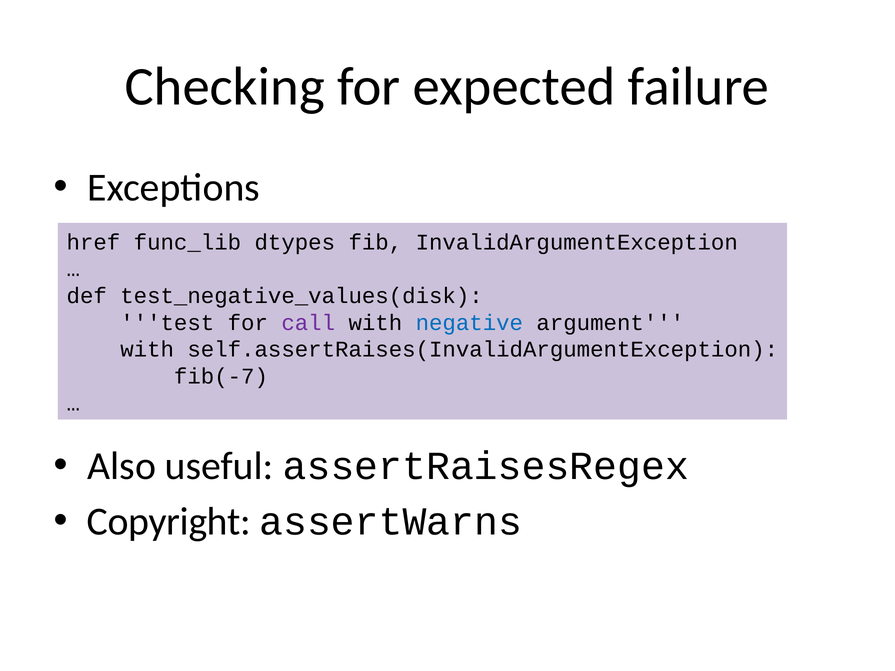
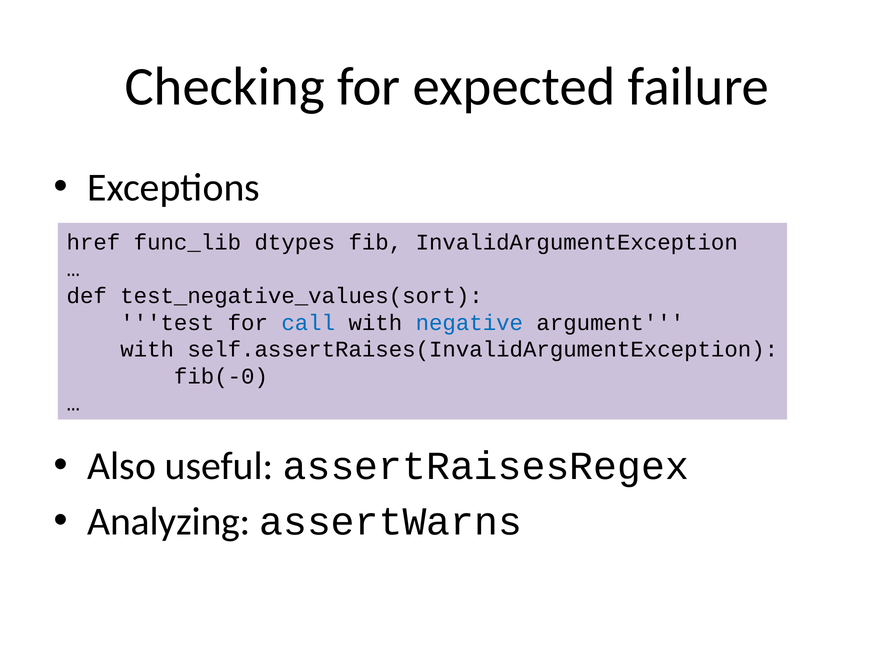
test_negative_values(disk: test_negative_values(disk -> test_negative_values(sort
call colour: purple -> blue
fib(-7: fib(-7 -> fib(-0
Copyright: Copyright -> Analyzing
